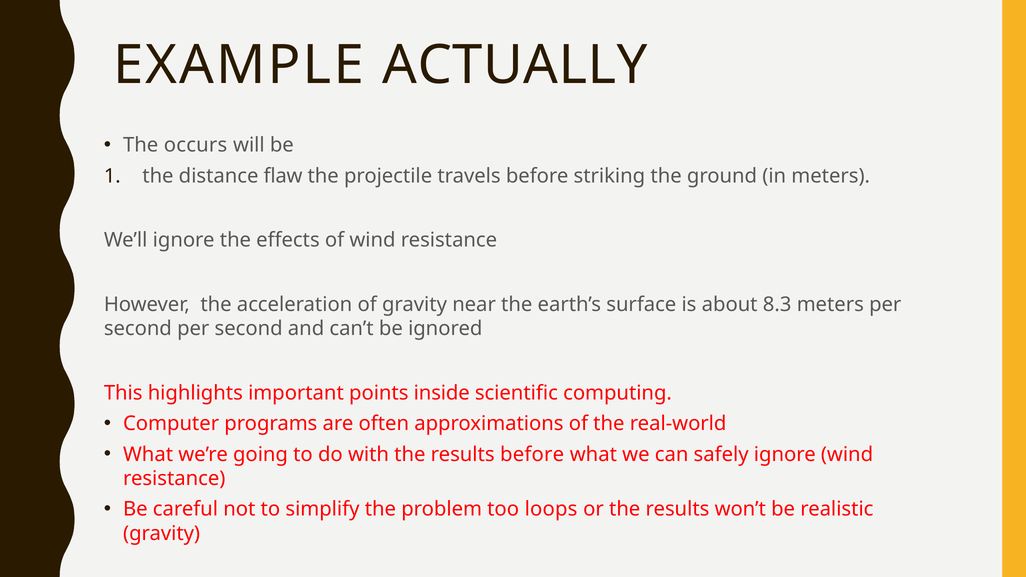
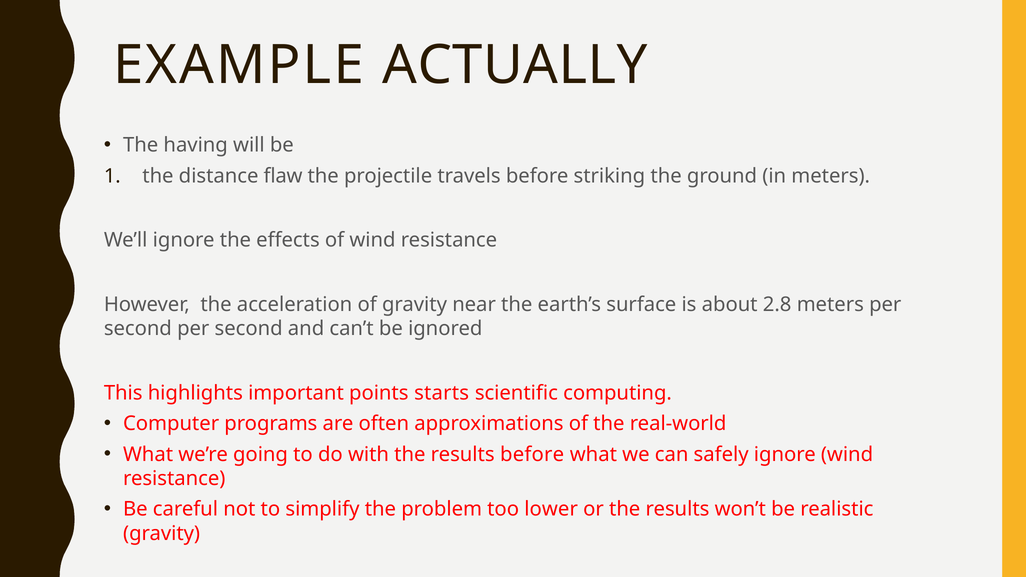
occurs: occurs -> having
8.3: 8.3 -> 2.8
inside: inside -> starts
loops: loops -> lower
